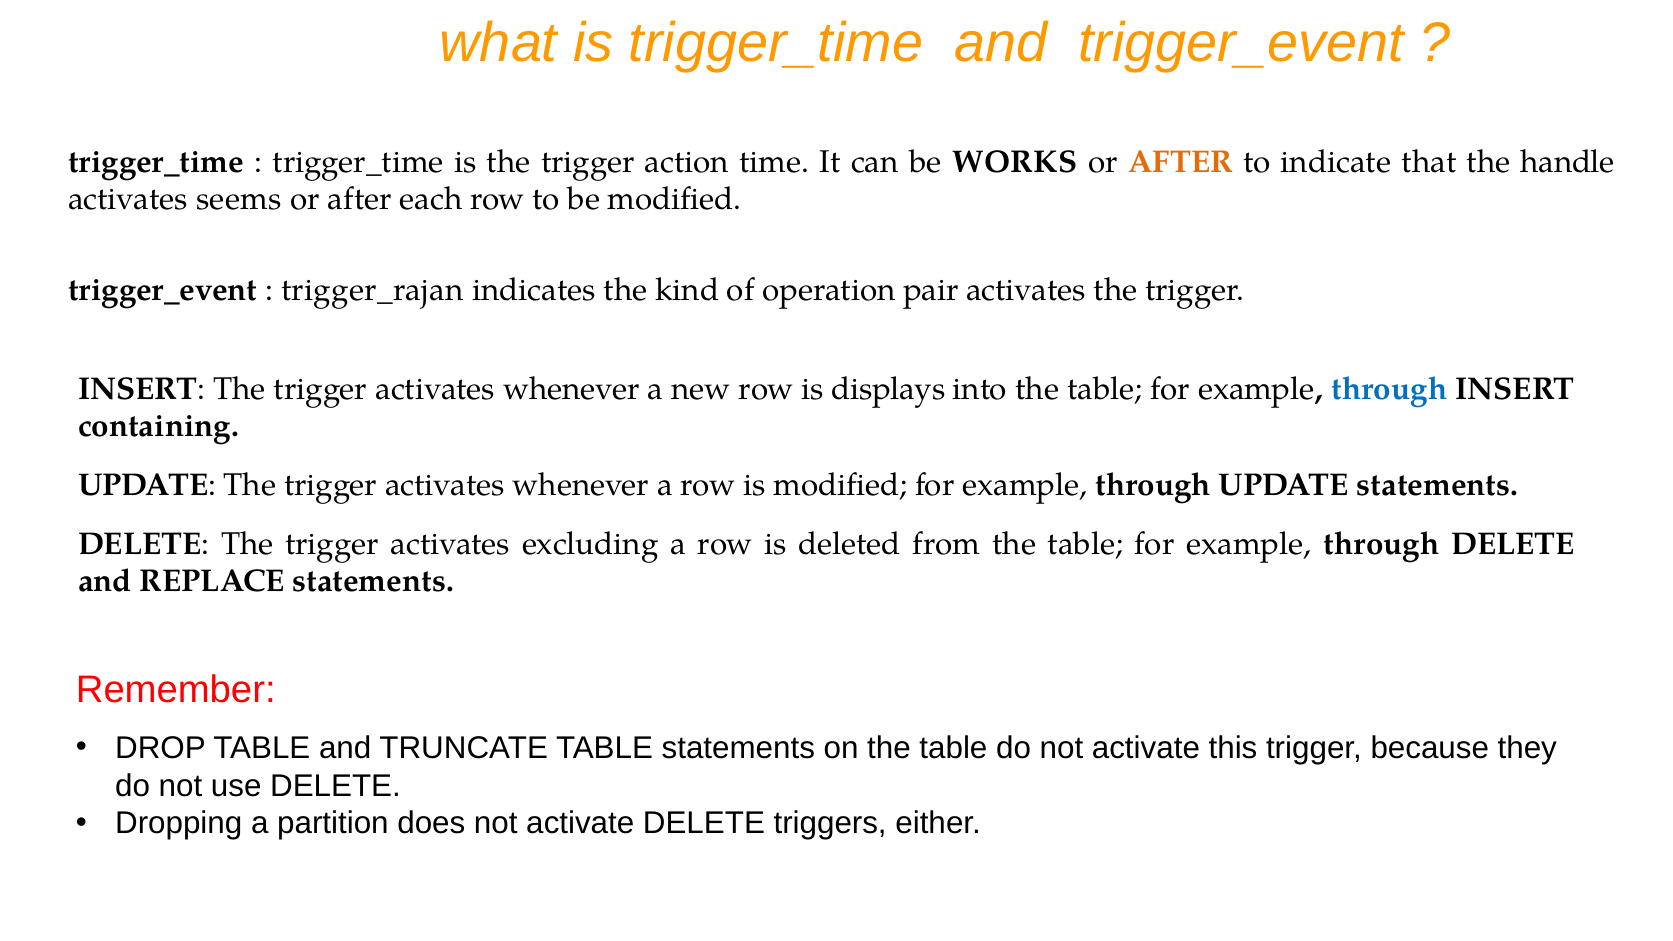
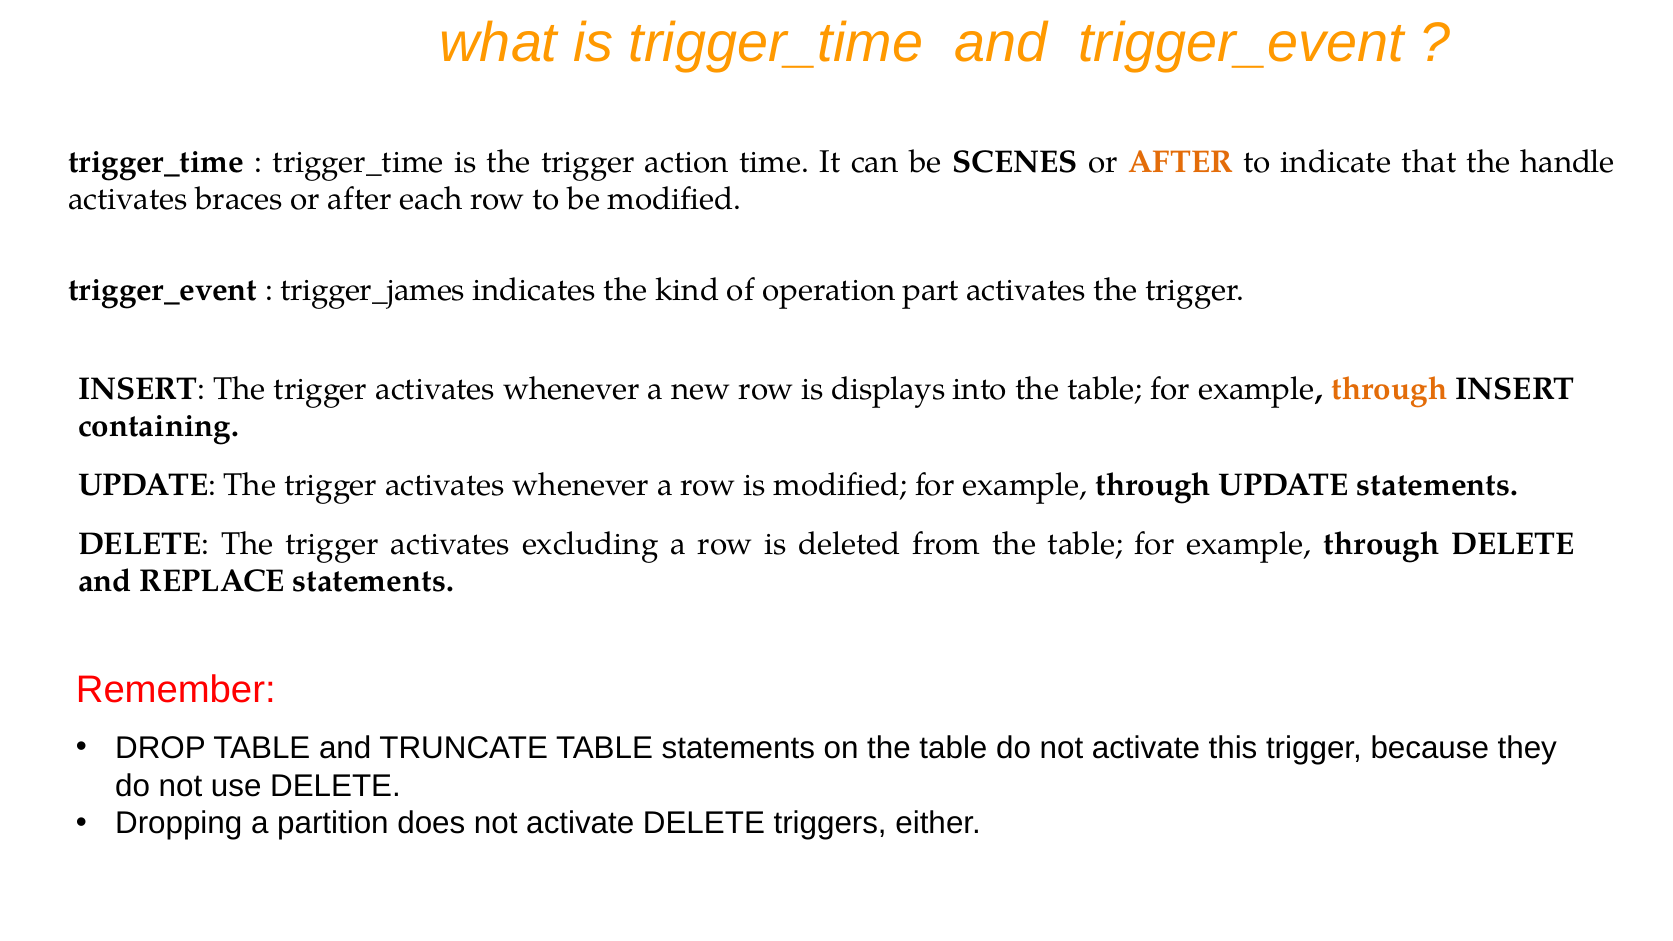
WORKS: WORKS -> SCENES
seems: seems -> braces
trigger_rajan: trigger_rajan -> trigger_james
pair: pair -> part
through at (1390, 389) colour: blue -> orange
